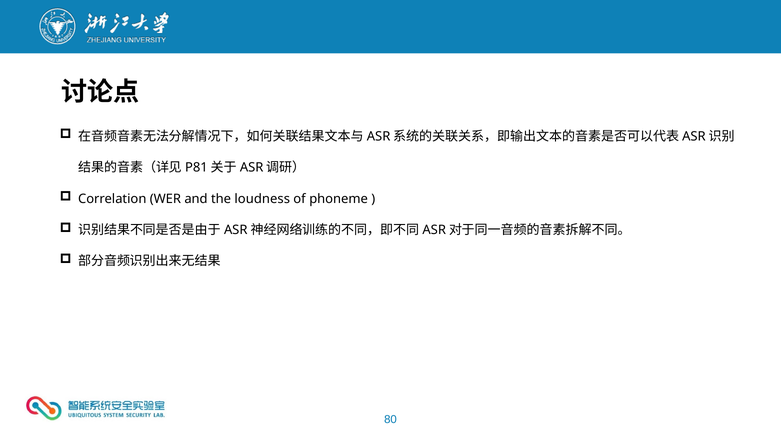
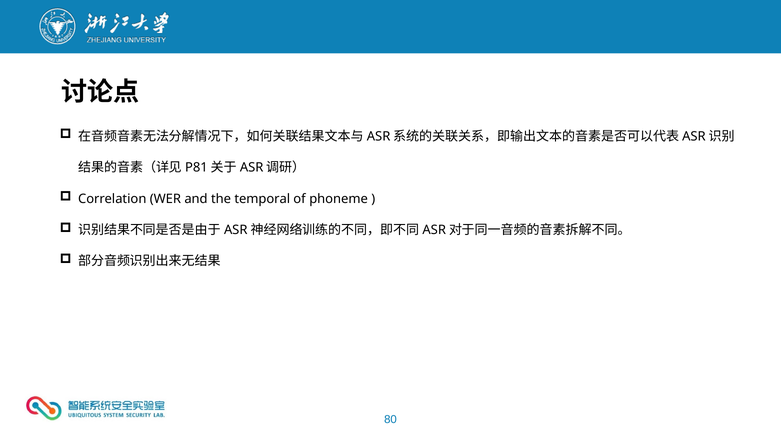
loudness: loudness -> temporal
